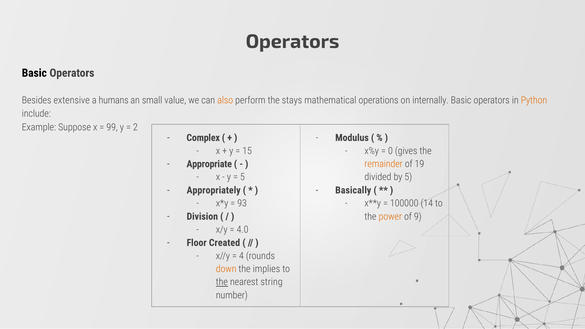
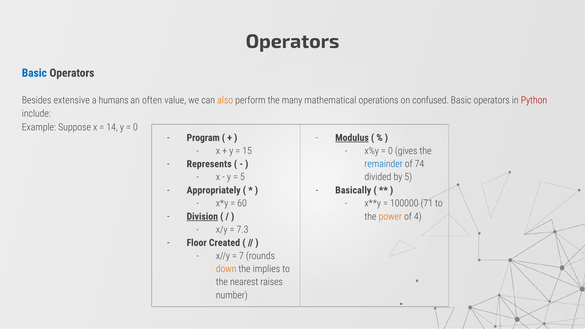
Basic at (34, 73) colour: black -> blue
small: small -> often
stays: stays -> many
internally: internally -> confused
Python colour: orange -> red
99: 99 -> 14
2 at (135, 127): 2 -> 0
Complex: Complex -> Program
Modulus underline: none -> present
Appropriate: Appropriate -> Represents
remainder colour: orange -> blue
19: 19 -> 74
93: 93 -> 60
14: 14 -> 71
Division underline: none -> present
9: 9 -> 4
4.0: 4.0 -> 7.3
4: 4 -> 7
the at (222, 282) underline: present -> none
string: string -> raises
